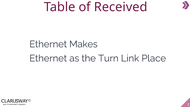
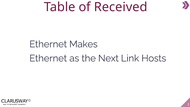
Turn: Turn -> Next
Place: Place -> Hosts
